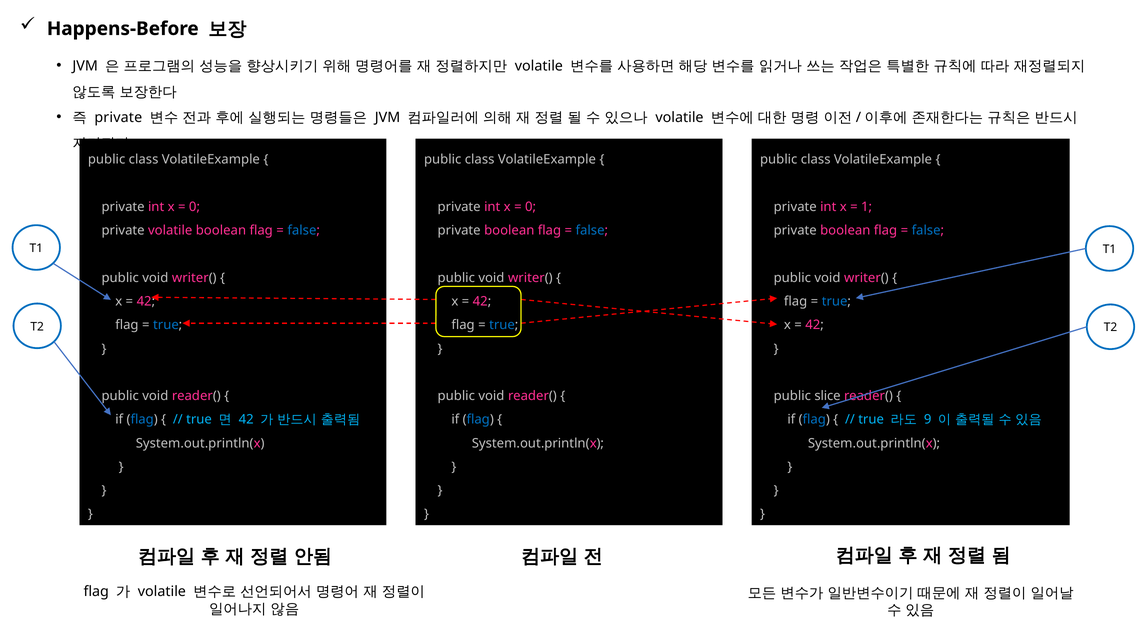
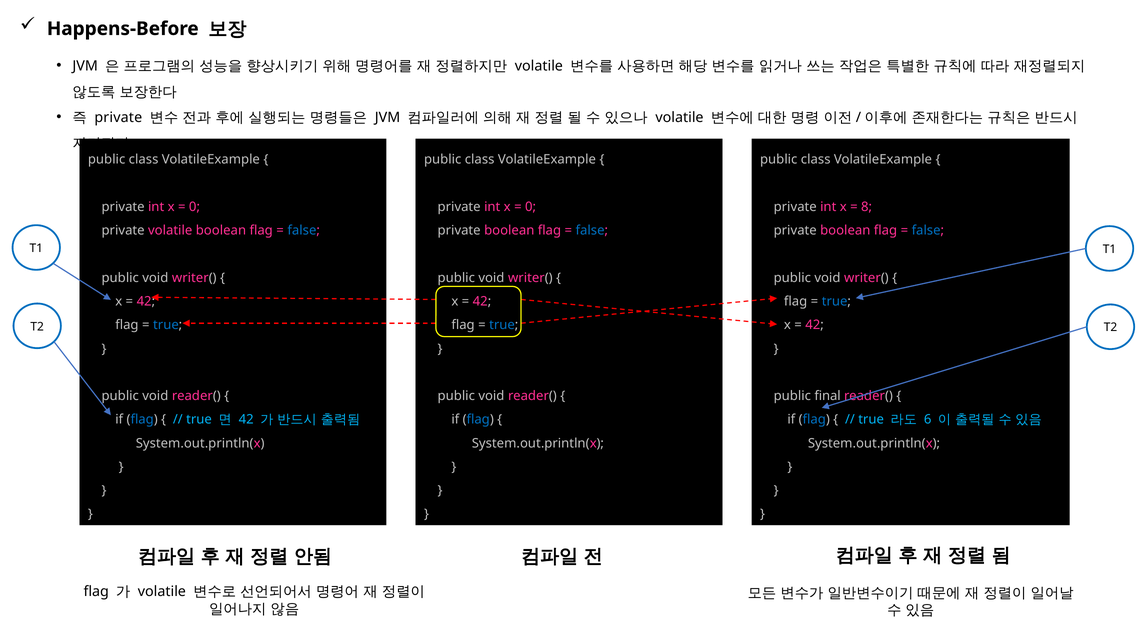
1: 1 -> 8
slice: slice -> final
9: 9 -> 6
